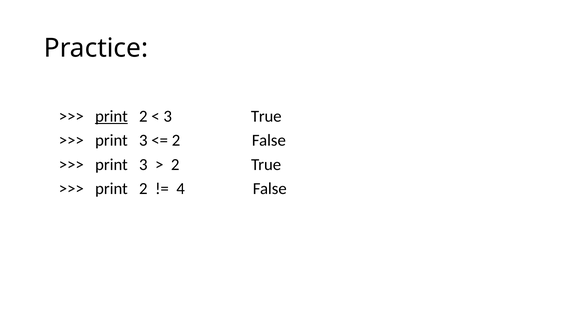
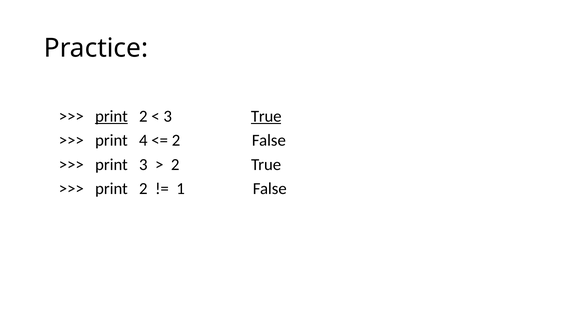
True at (266, 116) underline: none -> present
3 at (143, 140): 3 -> 4
4: 4 -> 1
